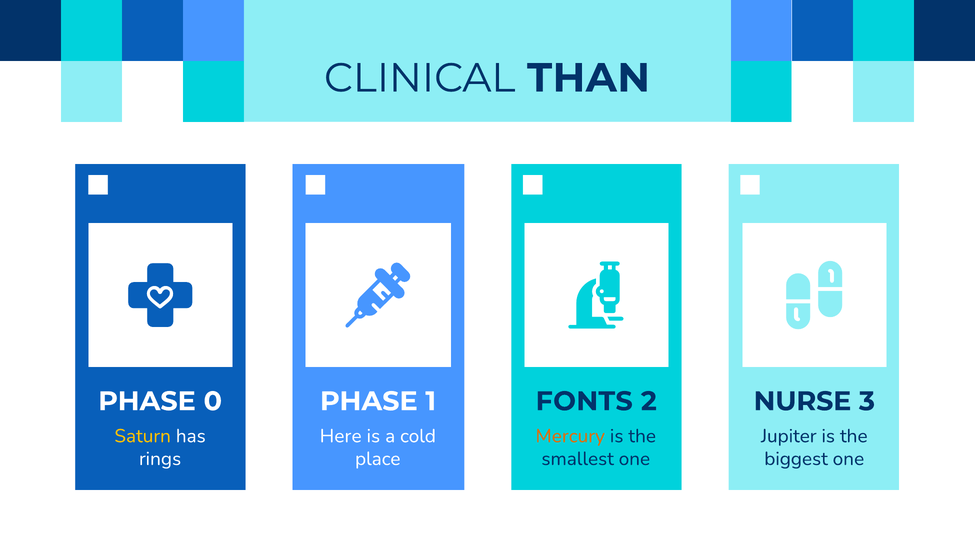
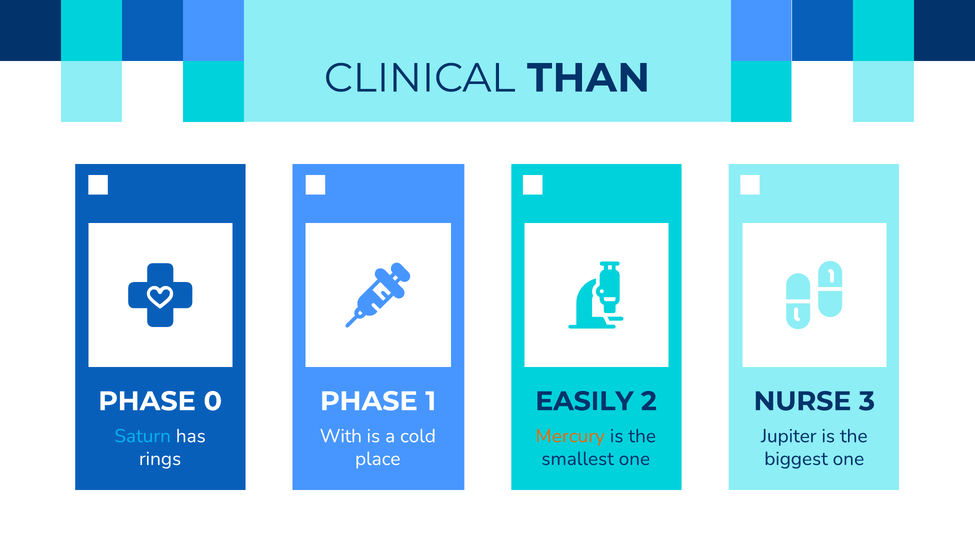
FONTS: FONTS -> EASILY
Saturn colour: yellow -> light blue
Here: Here -> With
